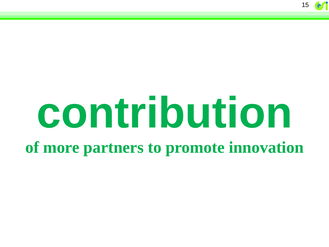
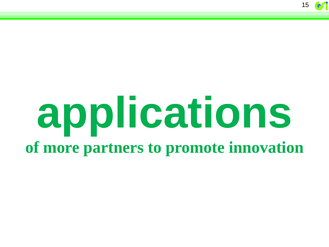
contribution: contribution -> applications
